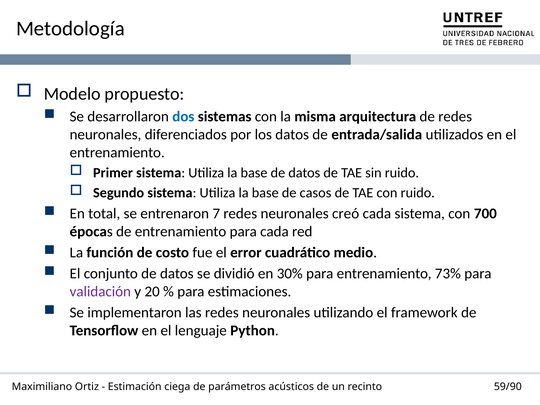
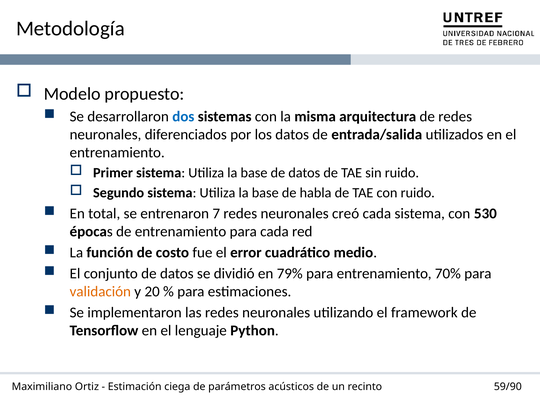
casos: casos -> habla
700: 700 -> 530
30%: 30% -> 79%
73%: 73% -> 70%
validación colour: purple -> orange
